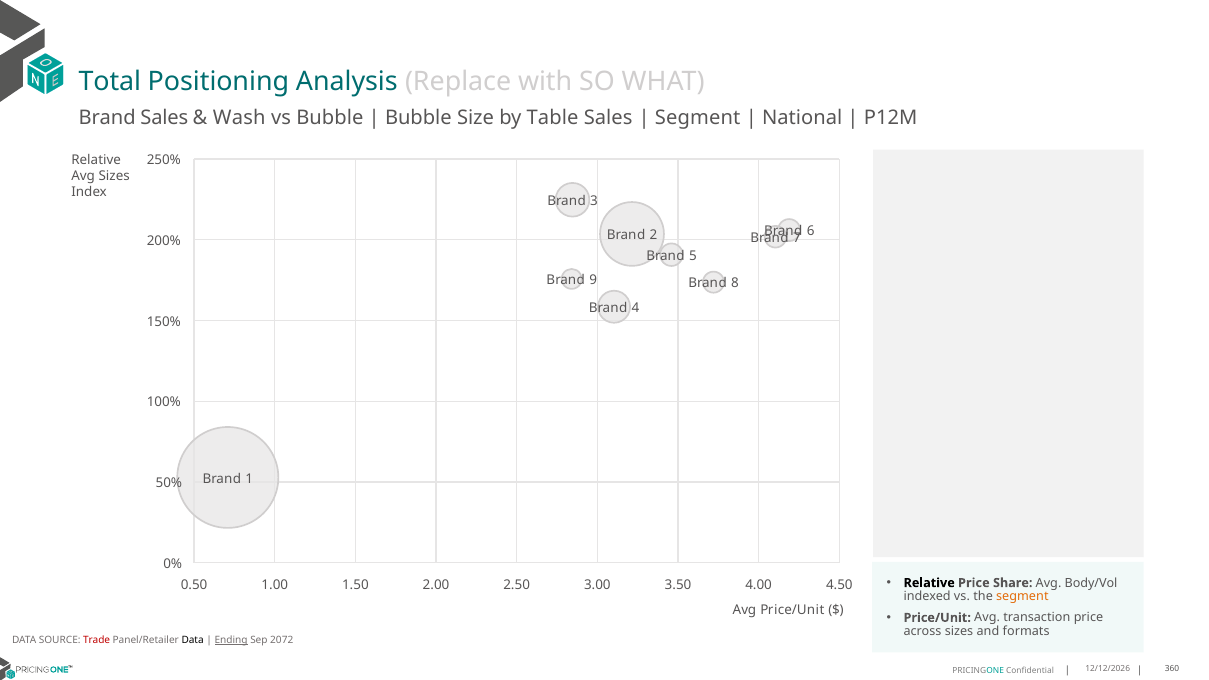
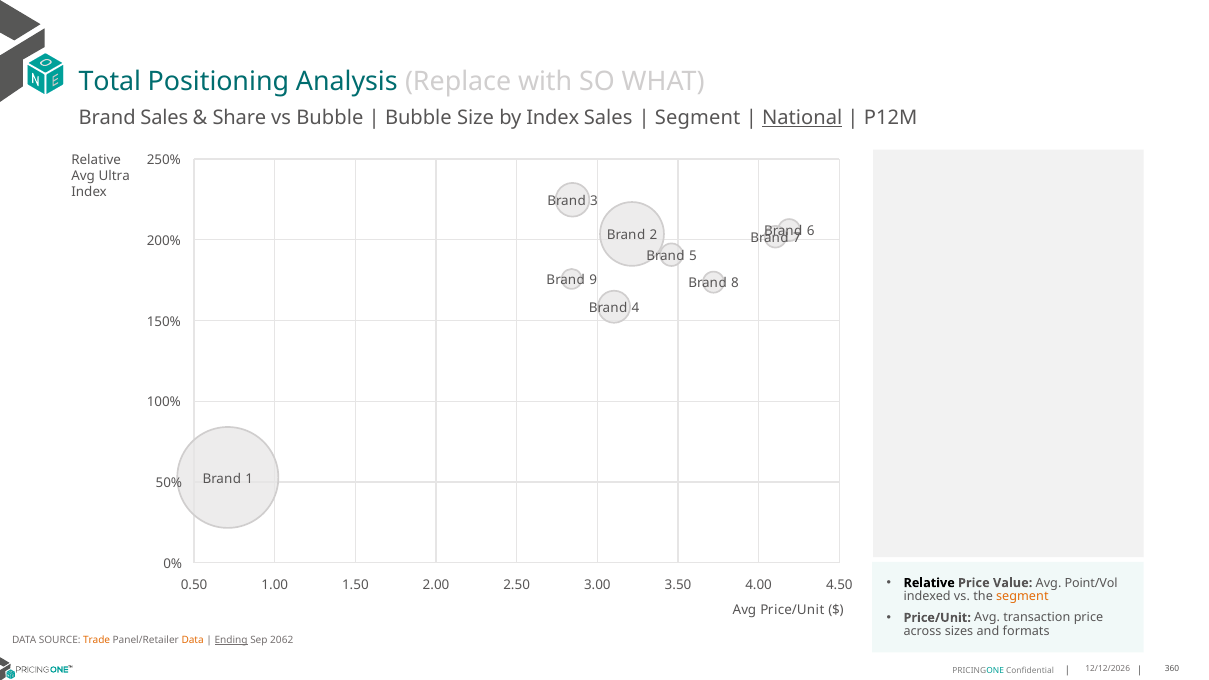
Wash: Wash -> Share
by Table: Table -> Index
National underline: none -> present
Avg Sizes: Sizes -> Ultra
Share: Share -> Value
Body/Vol: Body/Vol -> Point/Vol
Trade colour: red -> orange
Data at (193, 641) colour: black -> orange
2072: 2072 -> 2062
